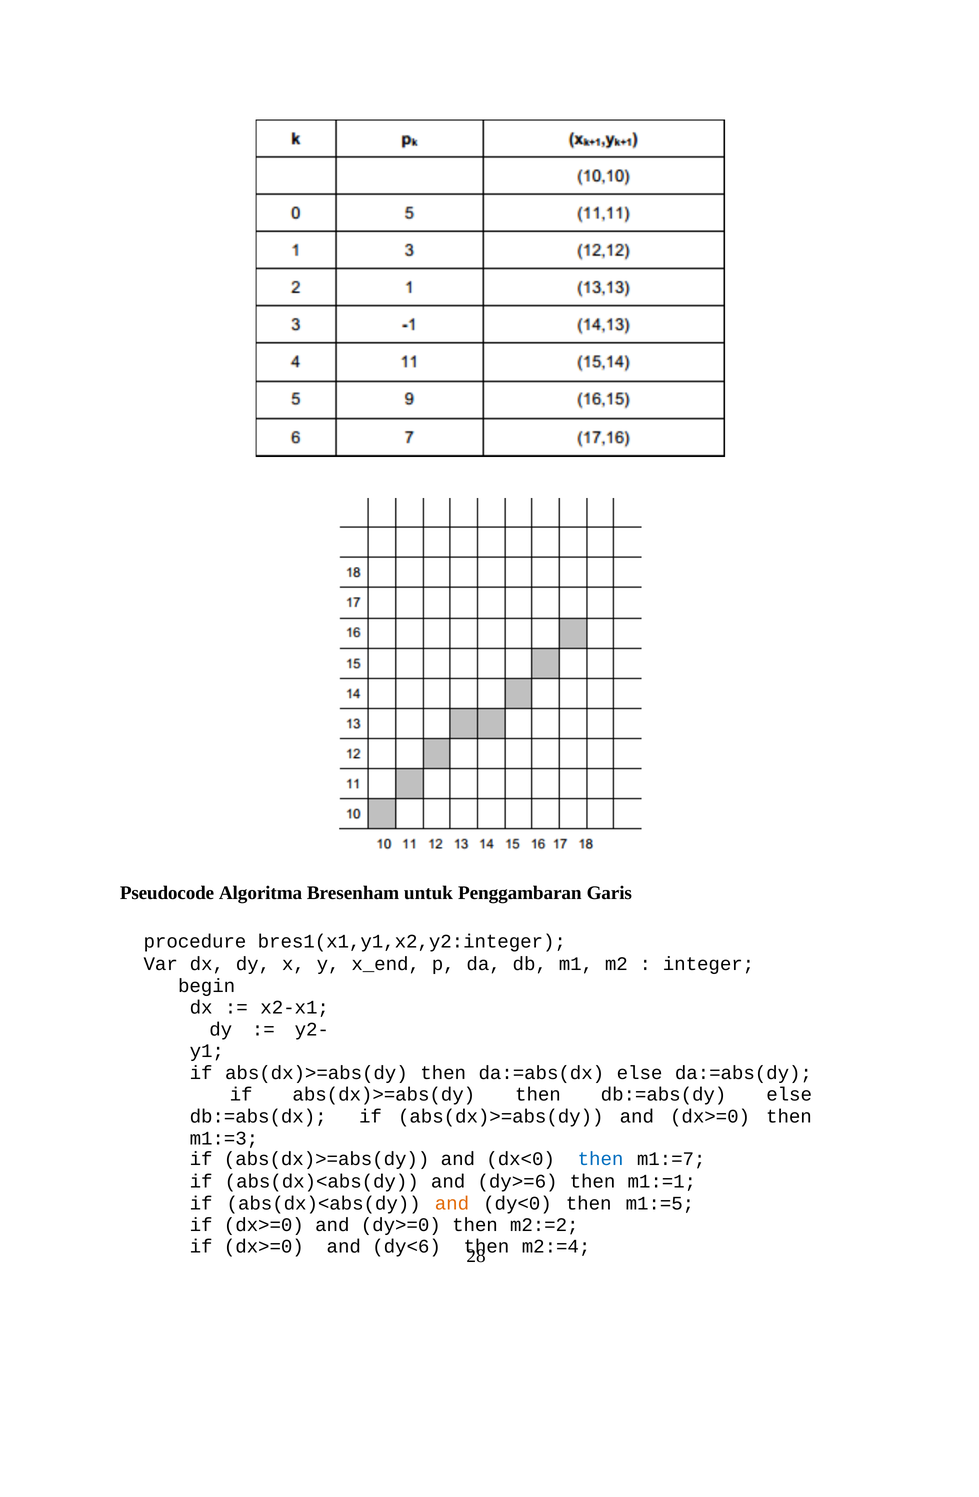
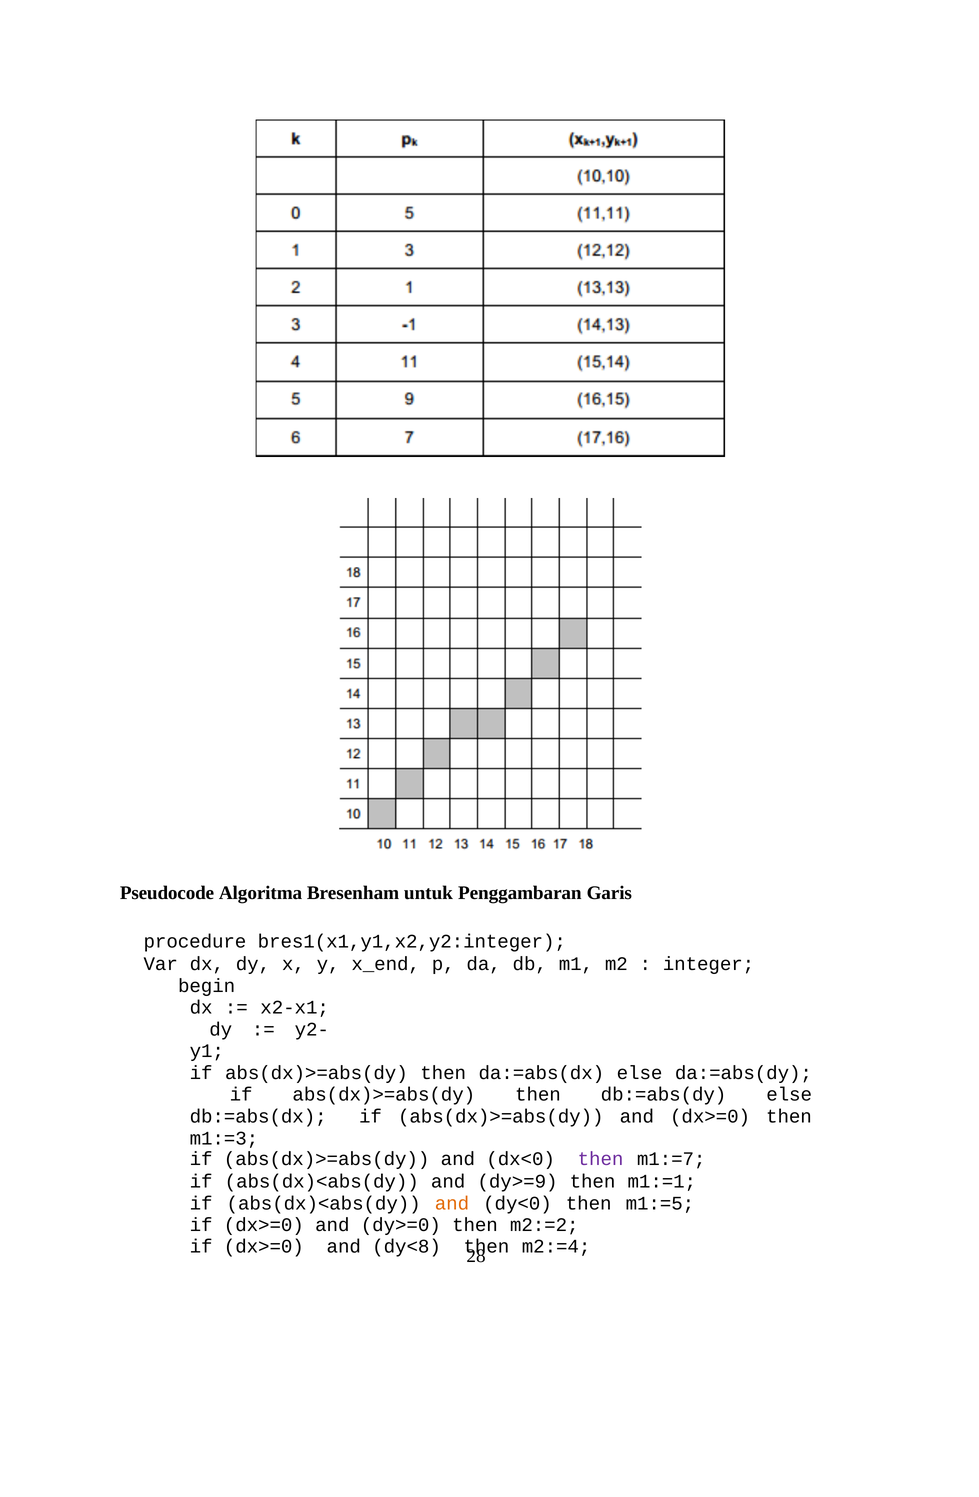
then at (601, 1159) colour: blue -> purple
dy>=6: dy>=6 -> dy>=9
dy<6: dy<6 -> dy<8
